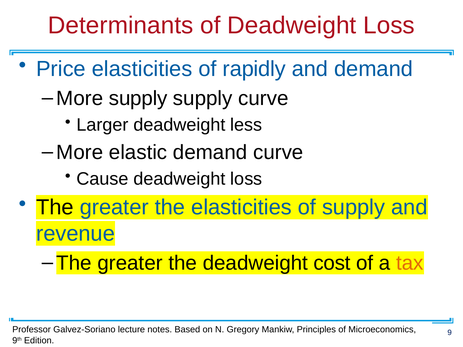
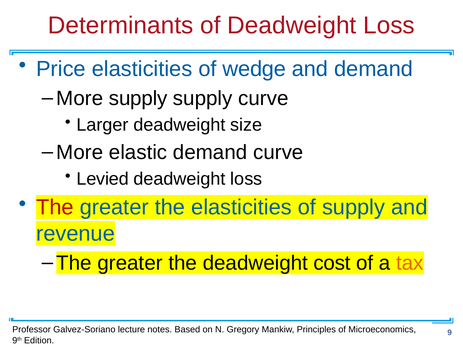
rapidly: rapidly -> wedge
less: less -> size
Cause: Cause -> Levied
The at (55, 208) colour: black -> red
